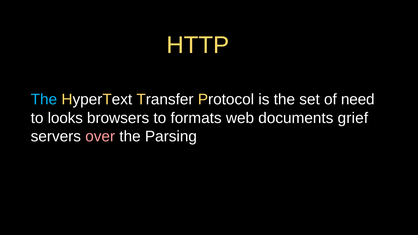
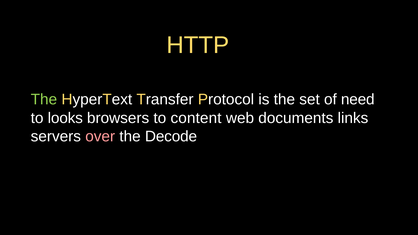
The at (44, 100) colour: light blue -> light green
formats: formats -> content
grief: grief -> links
Parsing: Parsing -> Decode
